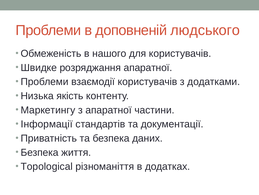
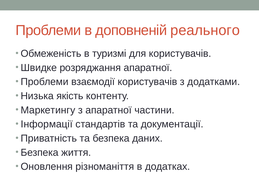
людського: людського -> реального
нашого: нашого -> туризмі
Topological: Topological -> Оновлення
